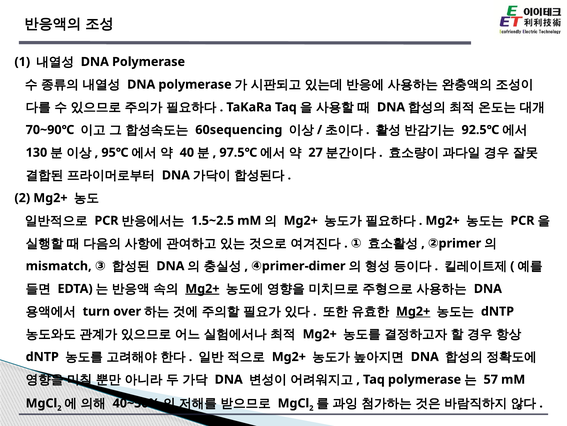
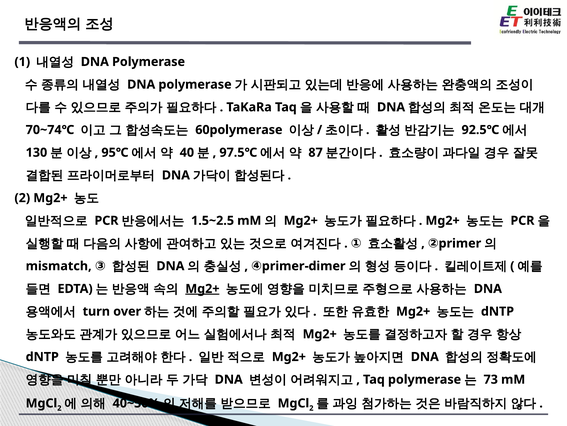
70~90℃: 70~90℃ -> 70~74℃
60sequencing: 60sequencing -> 60polymerase
27: 27 -> 87
Mg2+ at (413, 311) underline: present -> none
57: 57 -> 73
